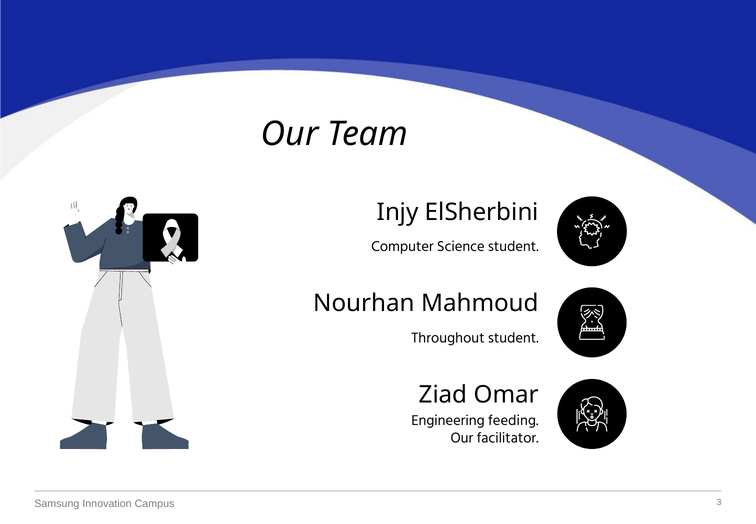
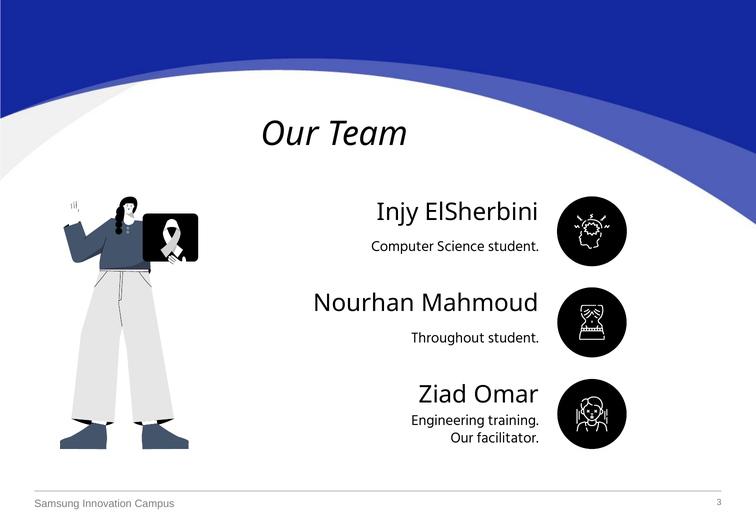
feeding: feeding -> training
